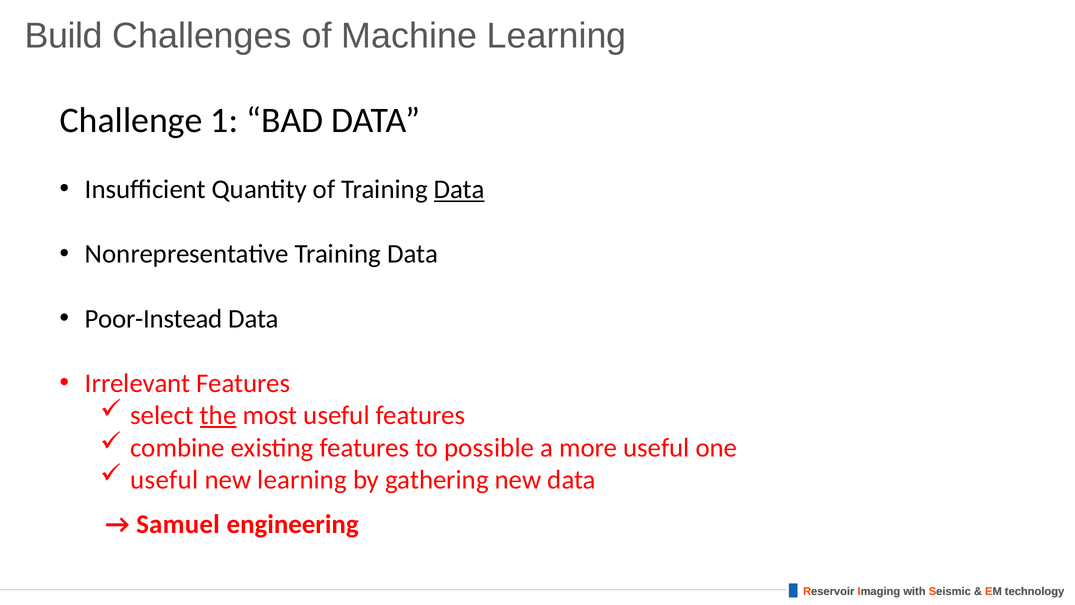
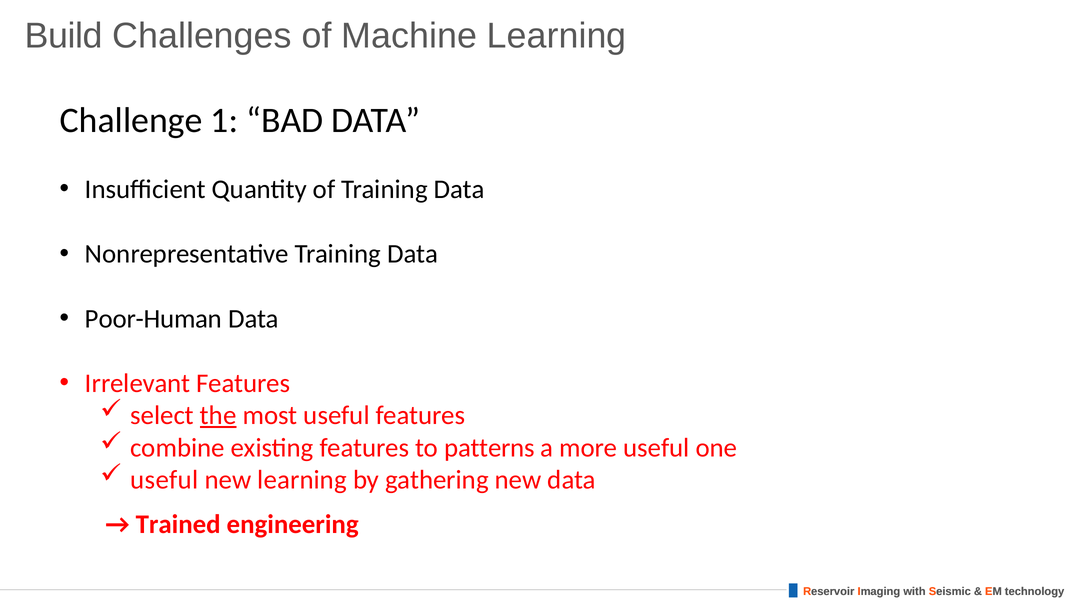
Data at (459, 189) underline: present -> none
Poor-Instead: Poor-Instead -> Poor-Human
possible: possible -> patterns
Samuel: Samuel -> Trained
